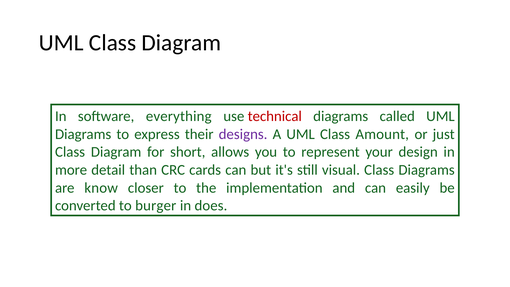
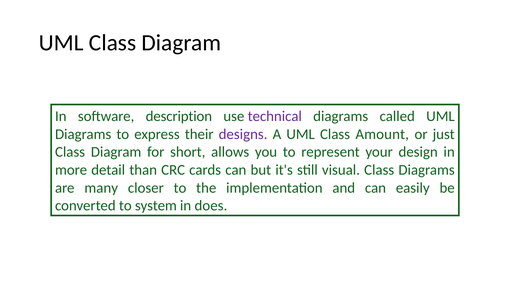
everything: everything -> description
technical colour: red -> purple
know: know -> many
burger: burger -> system
